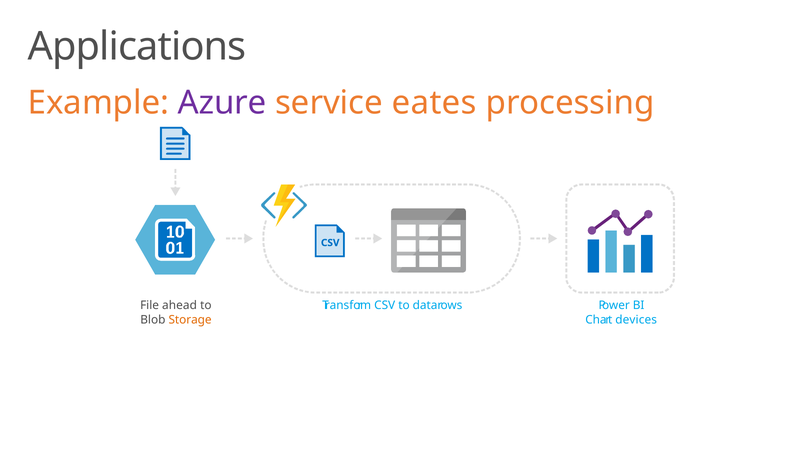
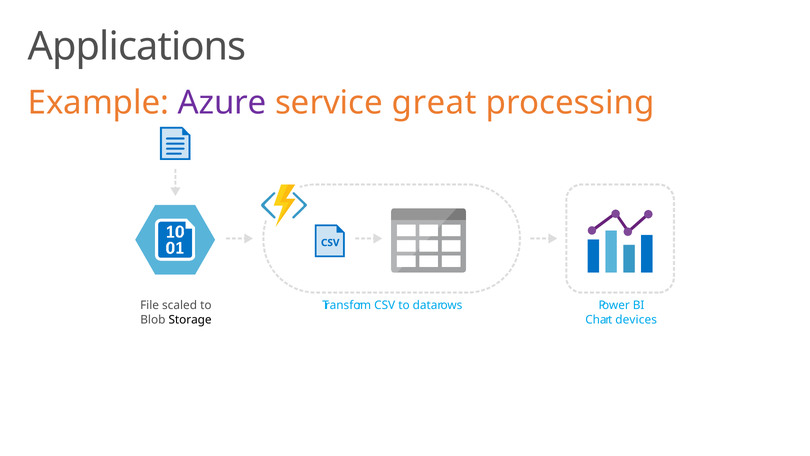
eates: eates -> great
ahead: ahead -> scaled
Storage colour: orange -> black
